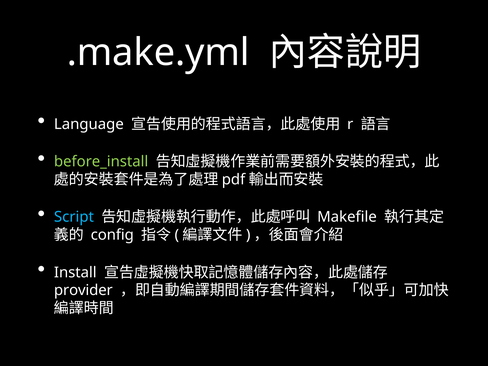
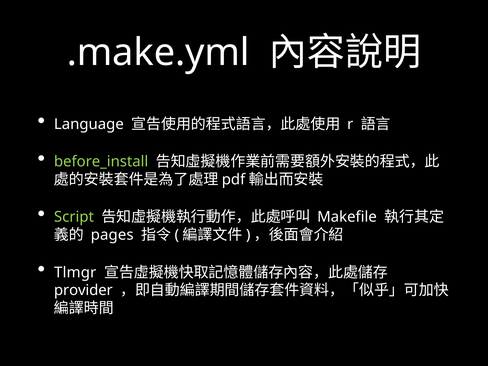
Script colour: light blue -> light green
config: config -> pages
Install: Install -> Tlmgr
